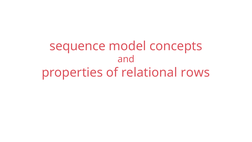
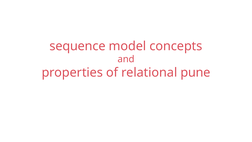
rows: rows -> pune
